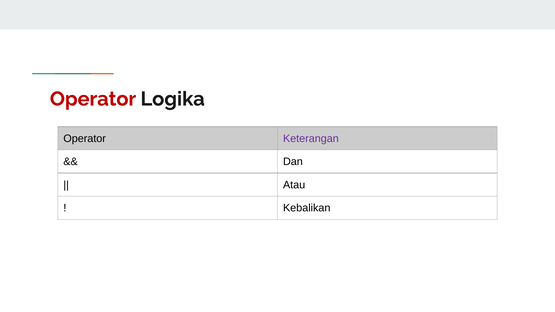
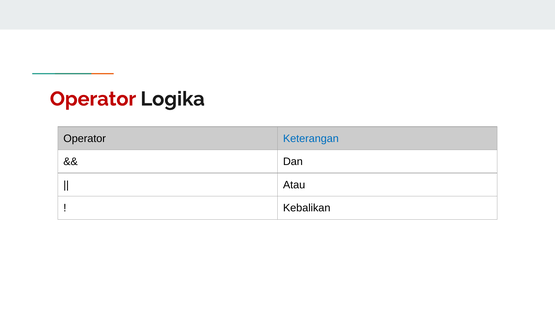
Keterangan colour: purple -> blue
